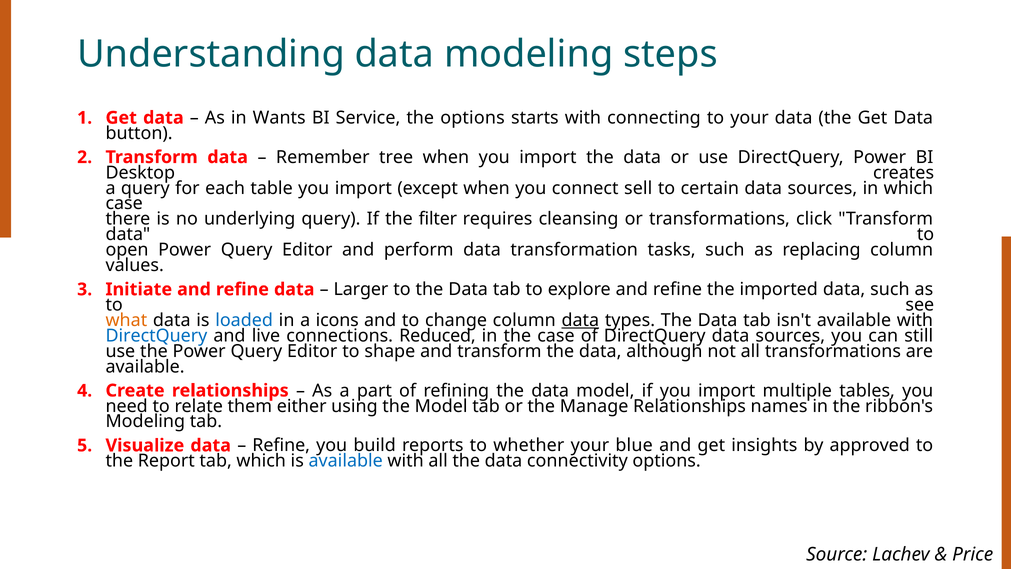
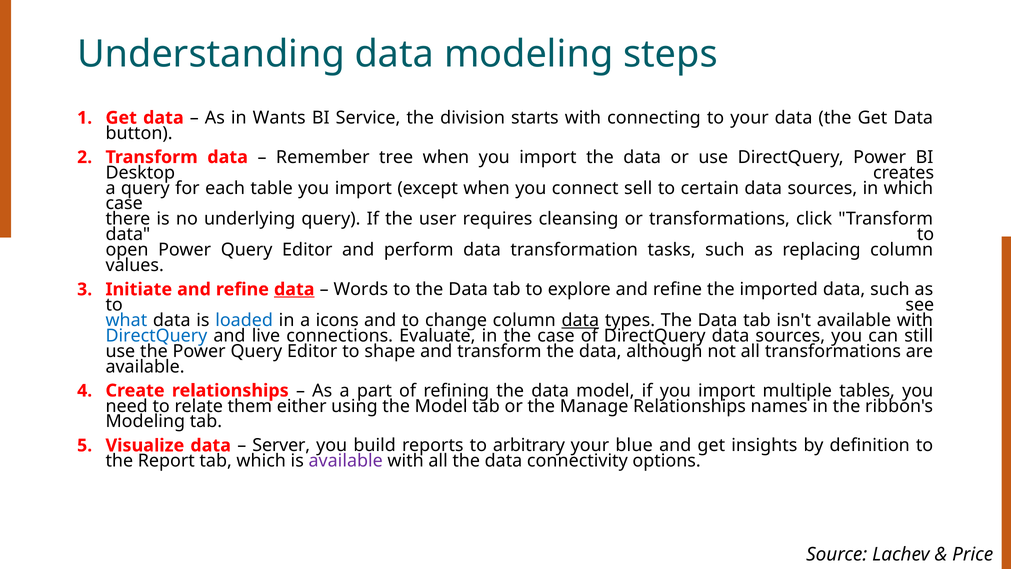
the options: options -> division
filter: filter -> user
data at (294, 289) underline: none -> present
Larger: Larger -> Words
what colour: orange -> blue
Reduced: Reduced -> Evaluate
Refine at (281, 445): Refine -> Server
whether: whether -> arbitrary
approved: approved -> definition
available at (346, 461) colour: blue -> purple
